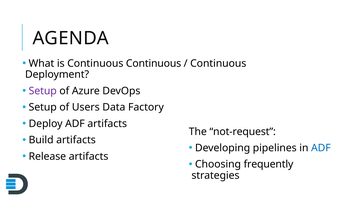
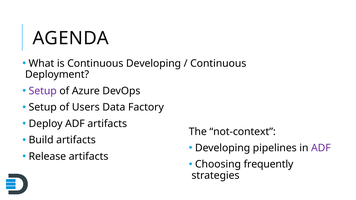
Continuous Continuous: Continuous -> Developing
not-request: not-request -> not-context
ADF at (321, 148) colour: blue -> purple
